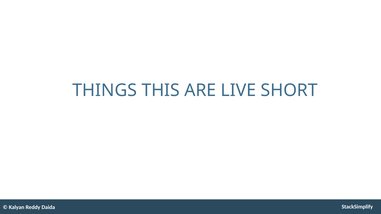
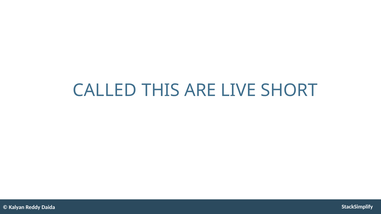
THINGS: THINGS -> CALLED
